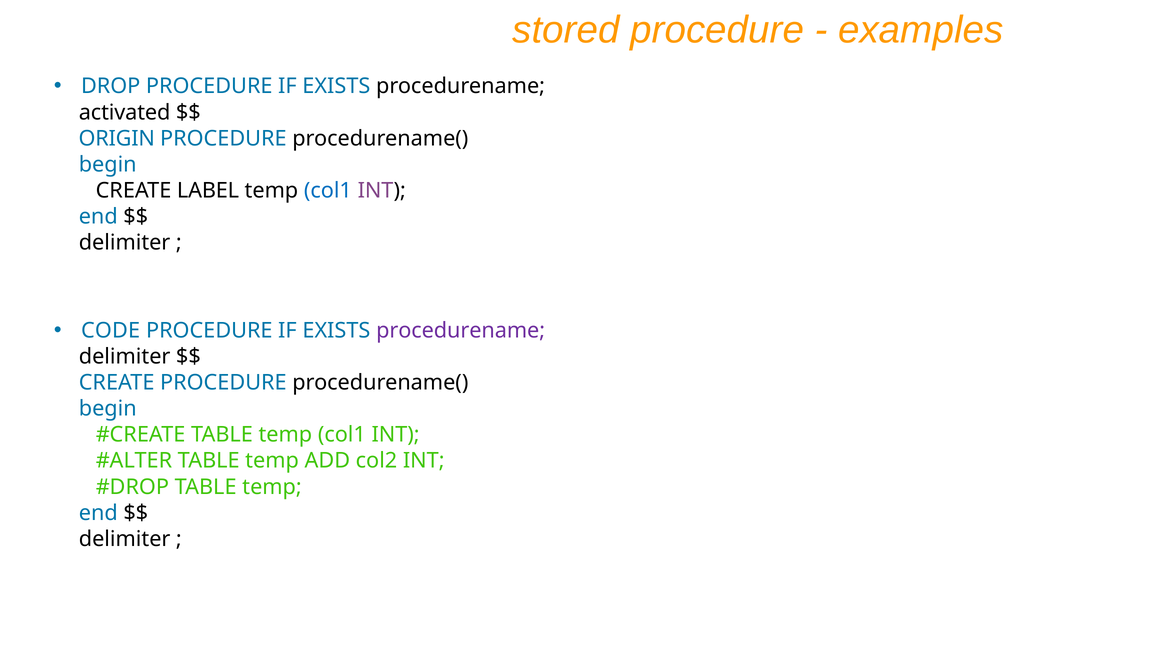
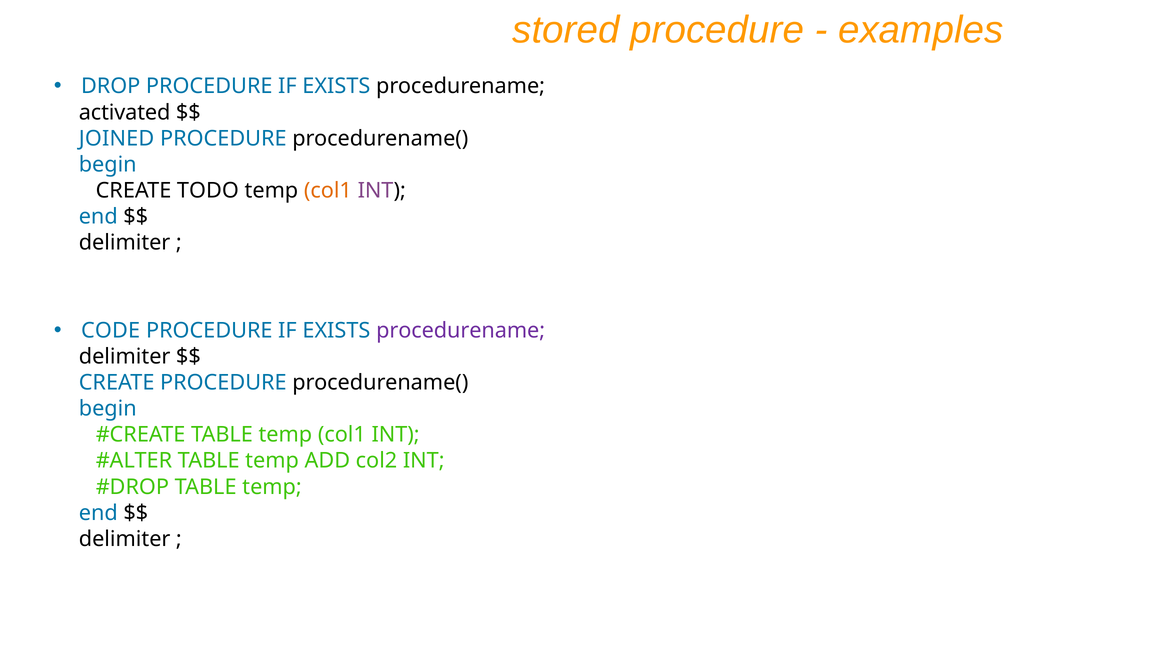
ORIGIN: ORIGIN -> JOINED
LABEL: LABEL -> TODO
col1 at (328, 190) colour: blue -> orange
